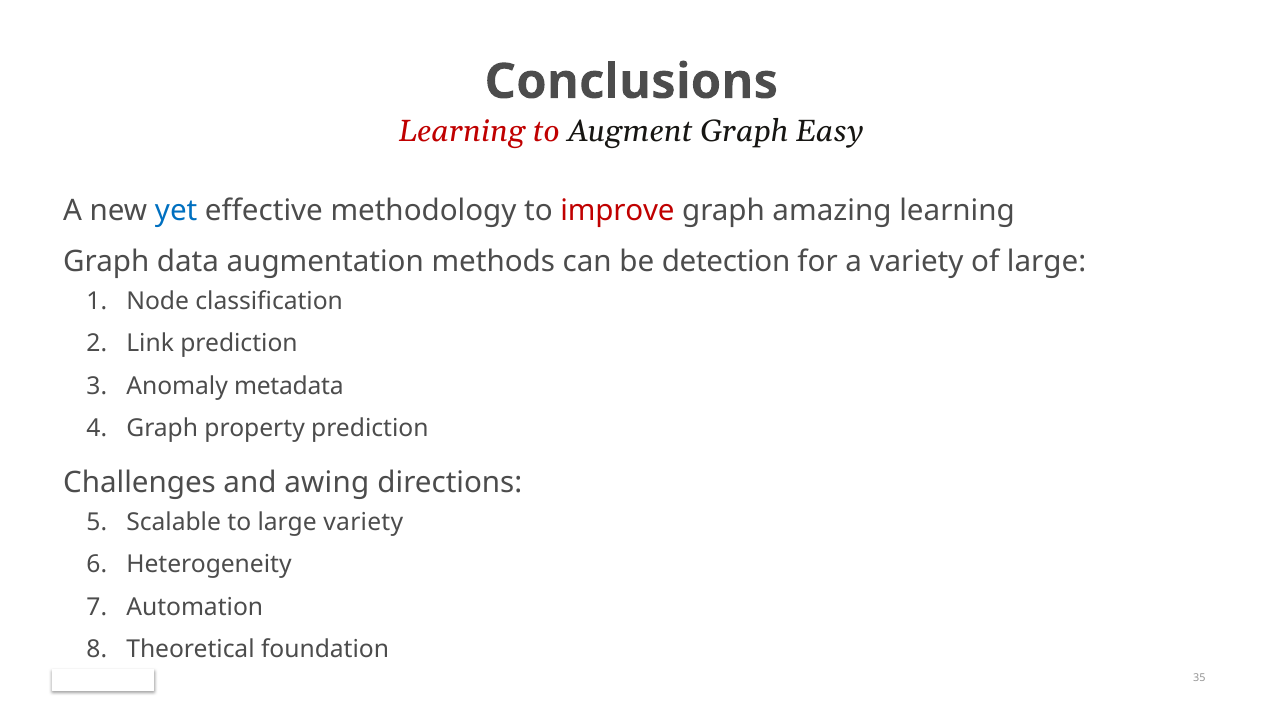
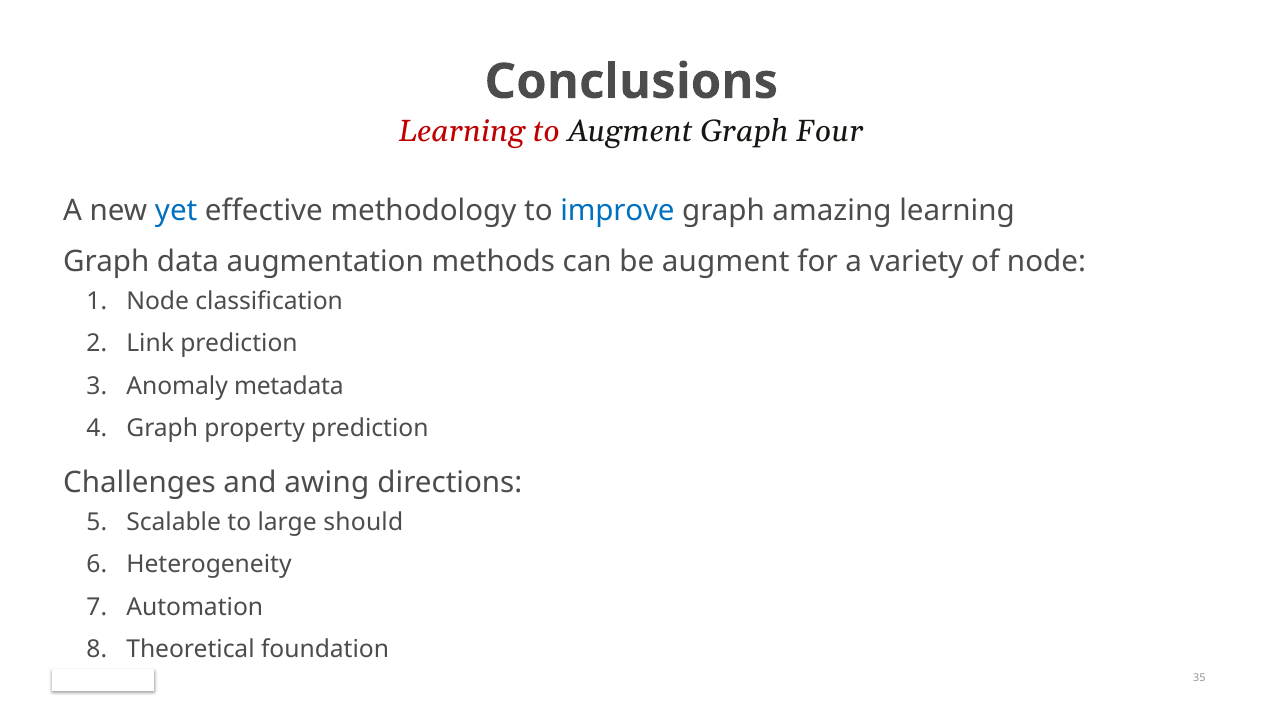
Easy: Easy -> Four
improve colour: red -> blue
be detection: detection -> augment
of large: large -> node
large variety: variety -> should
